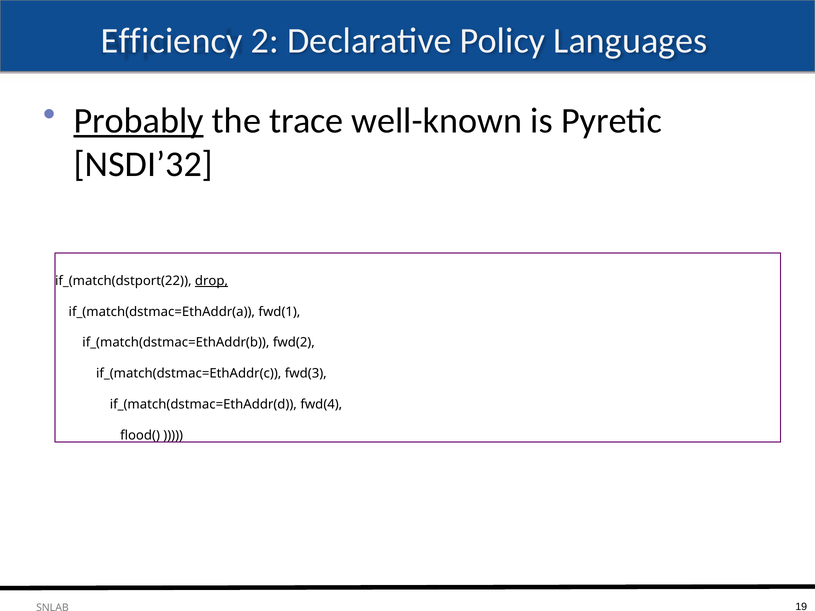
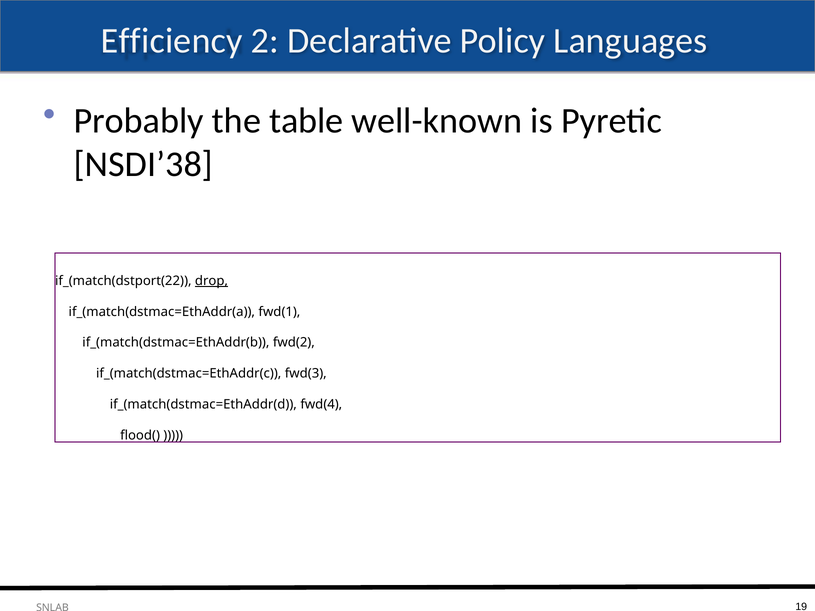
Probably underline: present -> none
trace: trace -> table
NSDI’32: NSDI’32 -> NSDI’38
